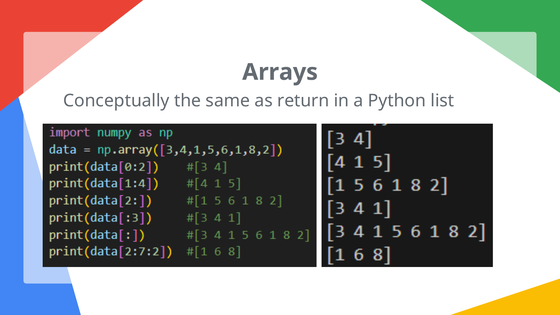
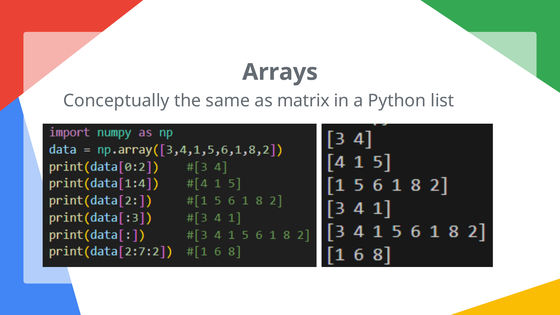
return: return -> matrix
